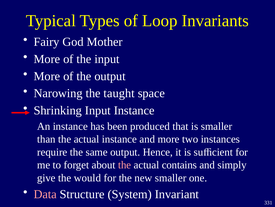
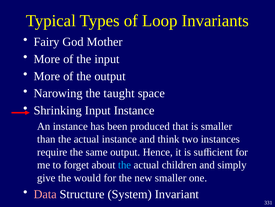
and more: more -> think
the at (125, 164) colour: pink -> light blue
contains: contains -> children
